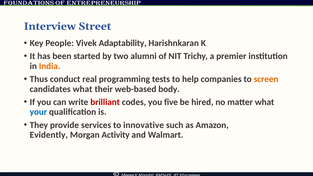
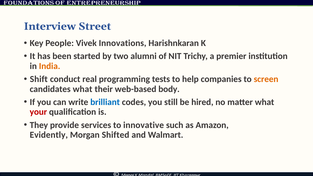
Adaptability: Adaptability -> Innovations
Thus: Thus -> Shift
brilliant colour: red -> blue
five: five -> still
your colour: blue -> red
Activity: Activity -> Shifted
